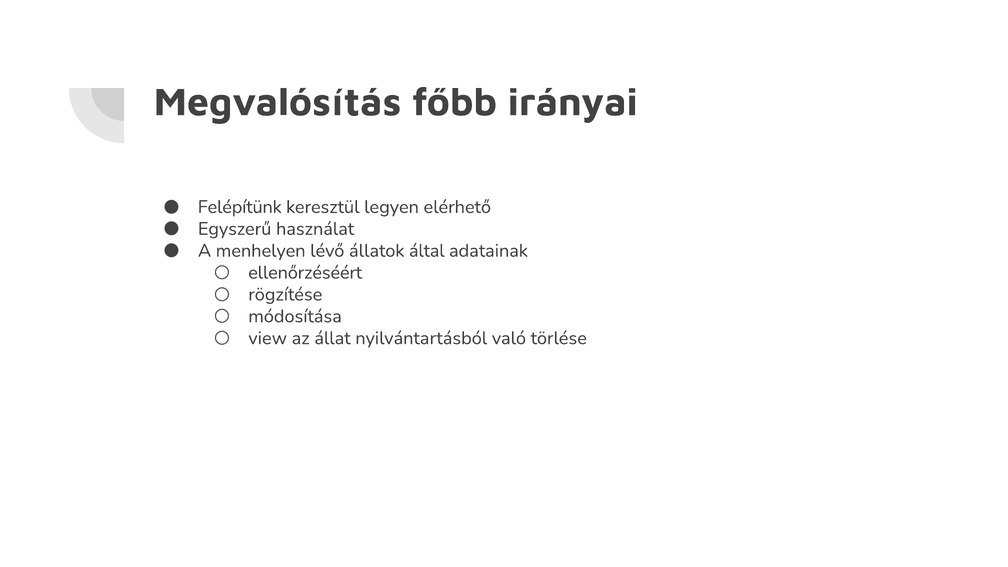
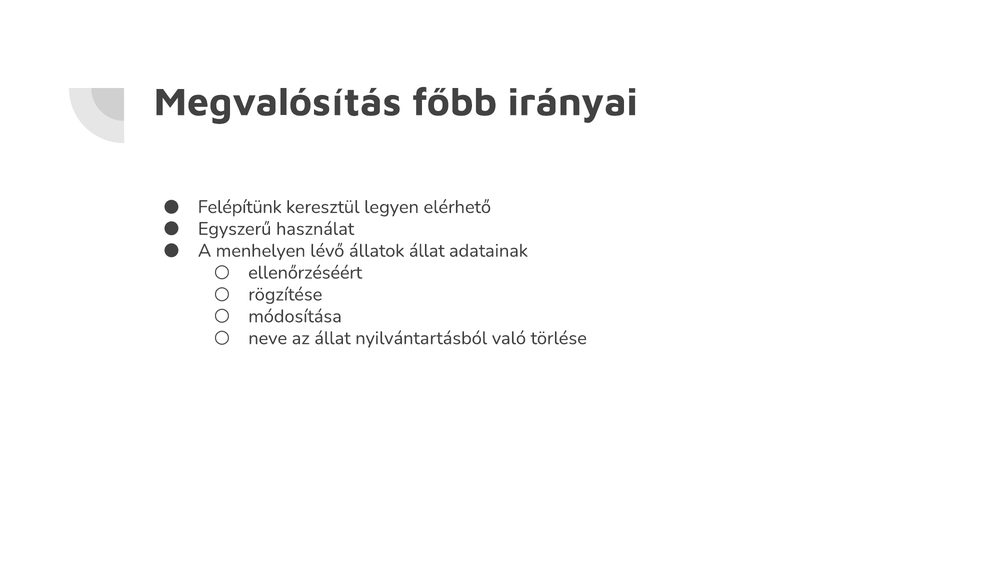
állatok által: által -> állat
view: view -> neve
